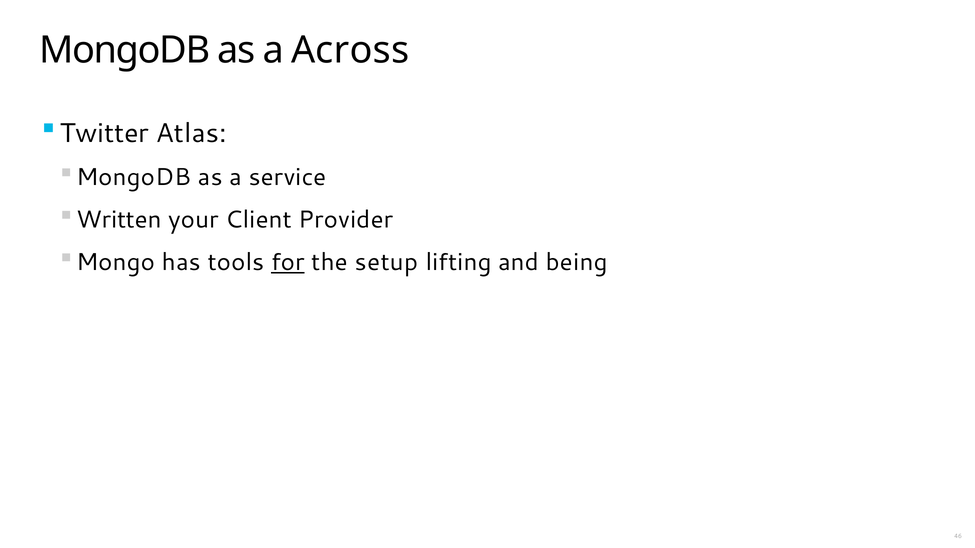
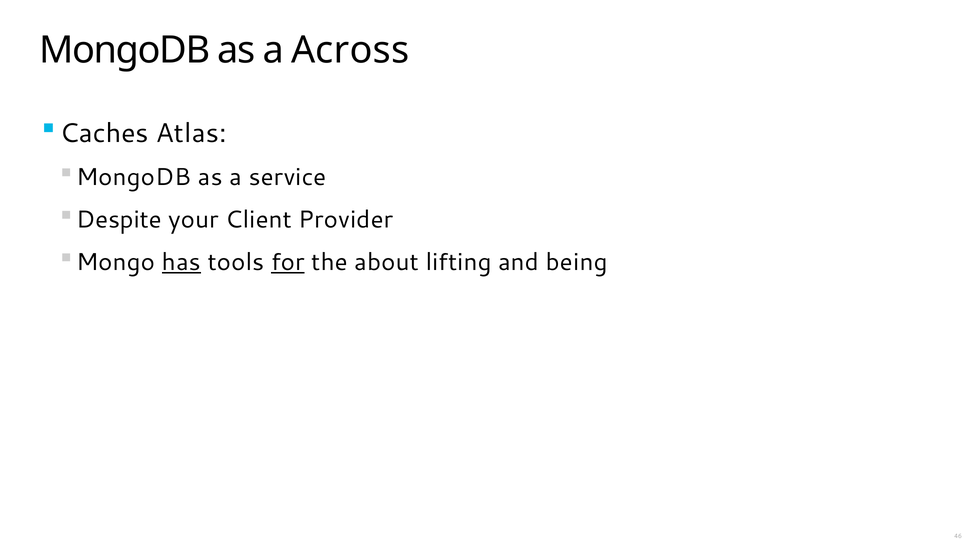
Twitter: Twitter -> Caches
Written: Written -> Despite
has underline: none -> present
setup: setup -> about
